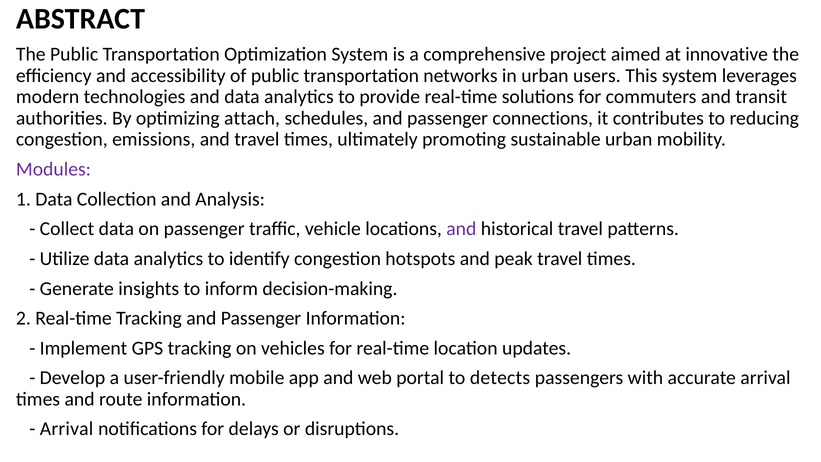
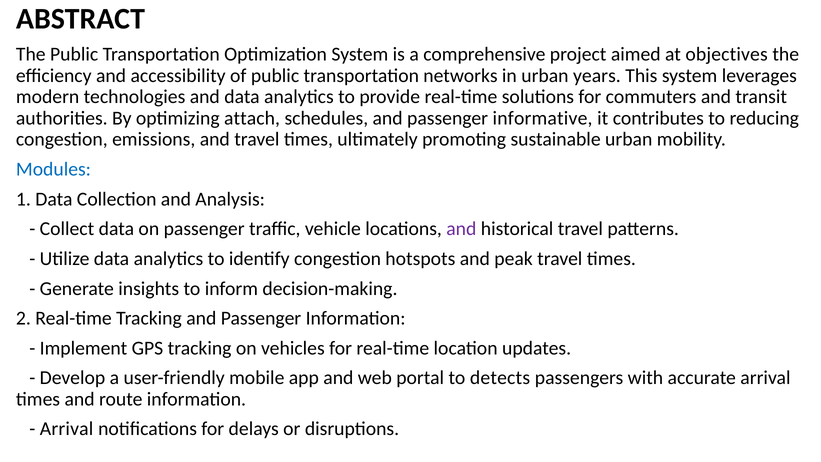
innovative: innovative -> objectives
users: users -> years
connections: connections -> informative
Modules colour: purple -> blue
